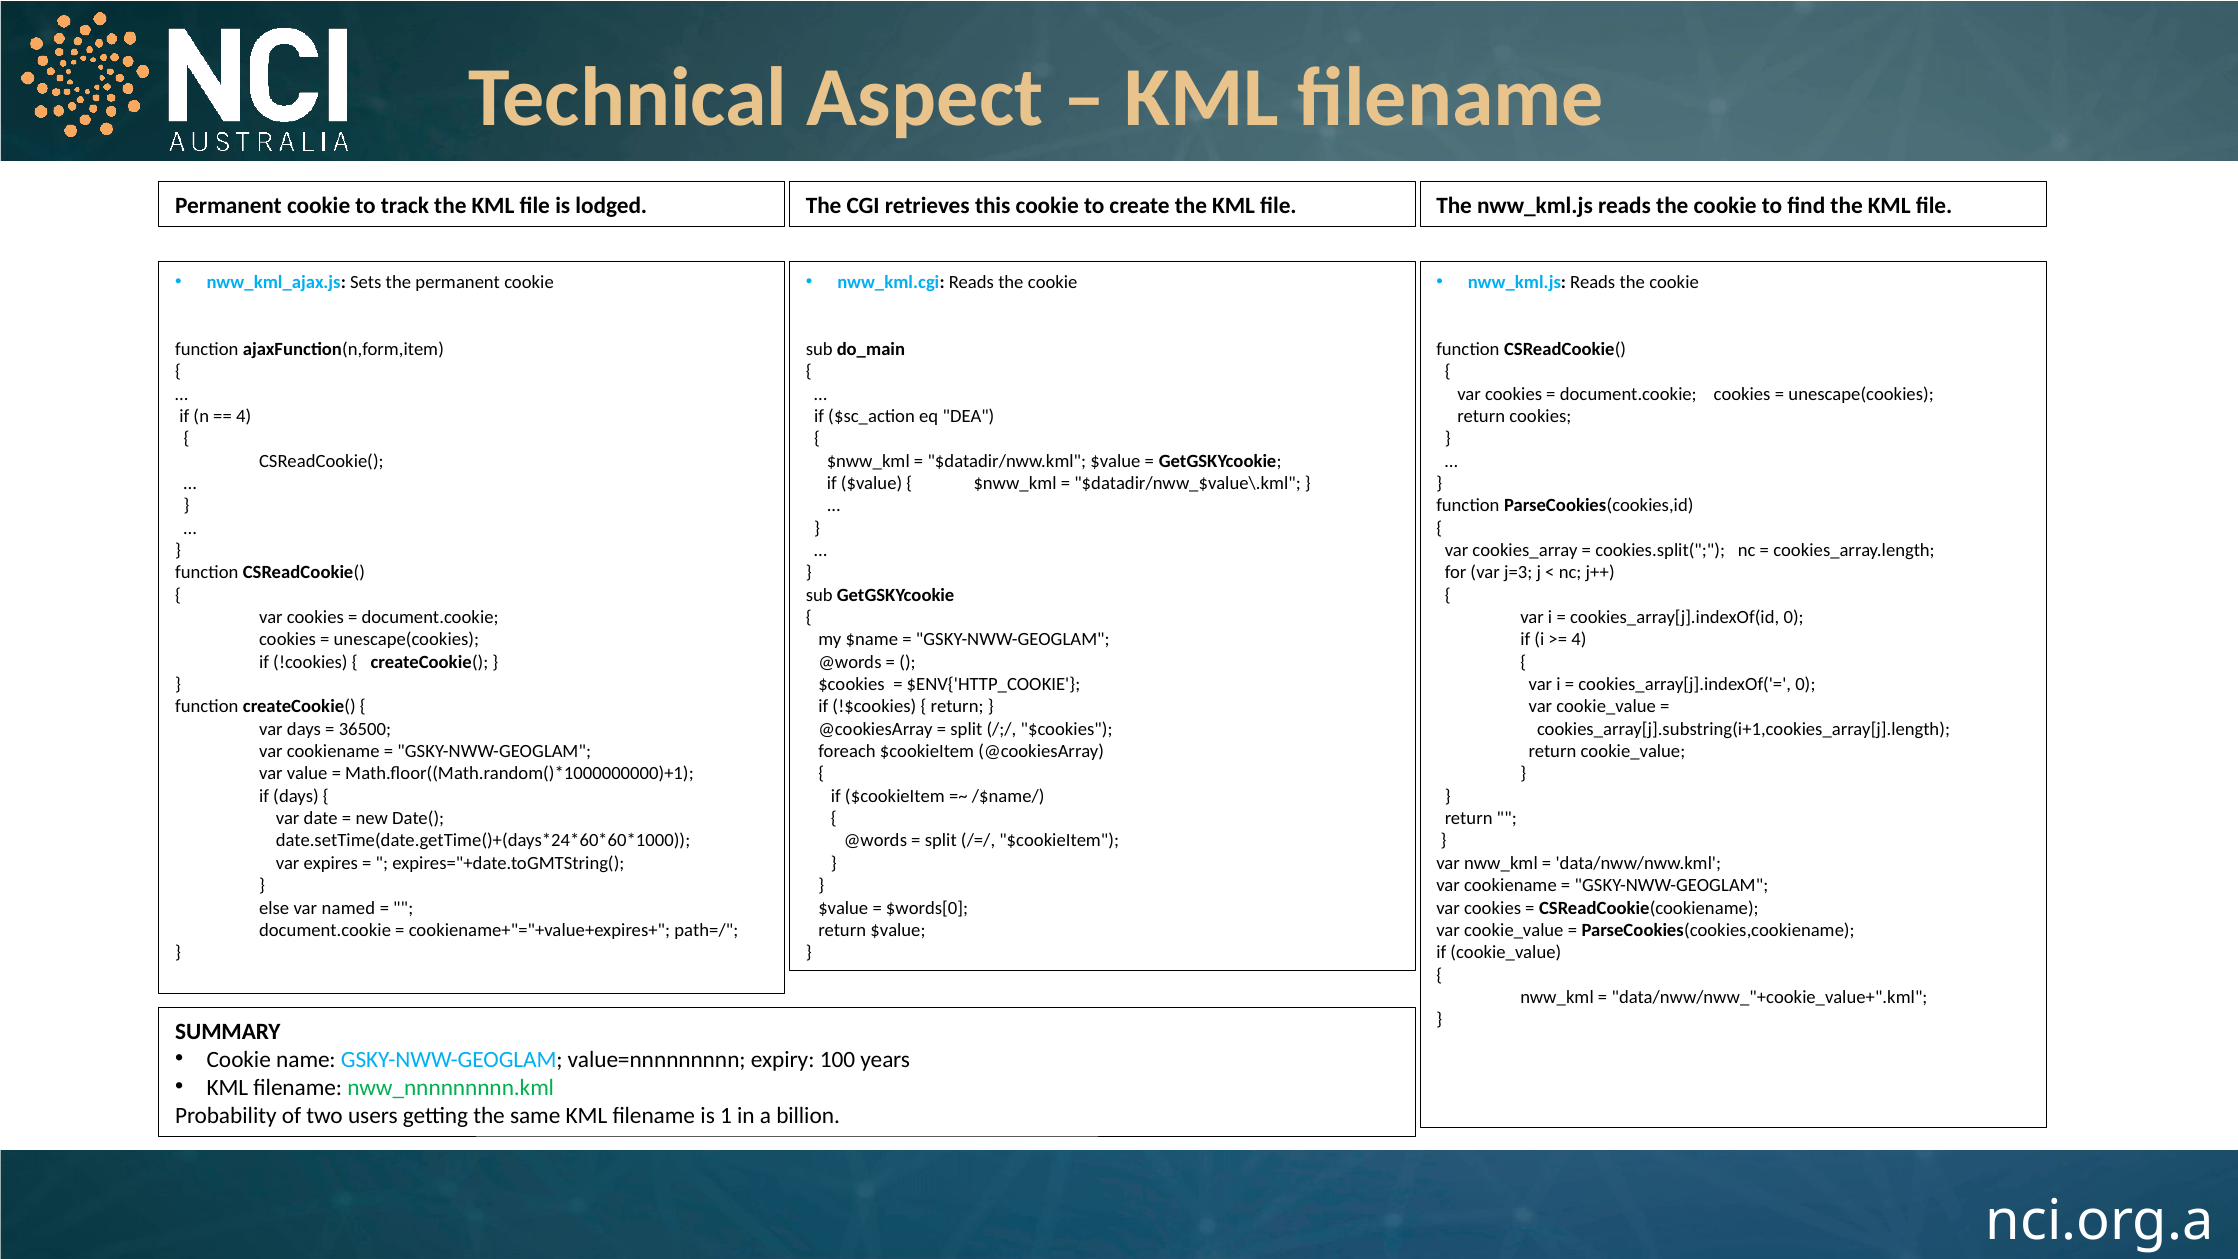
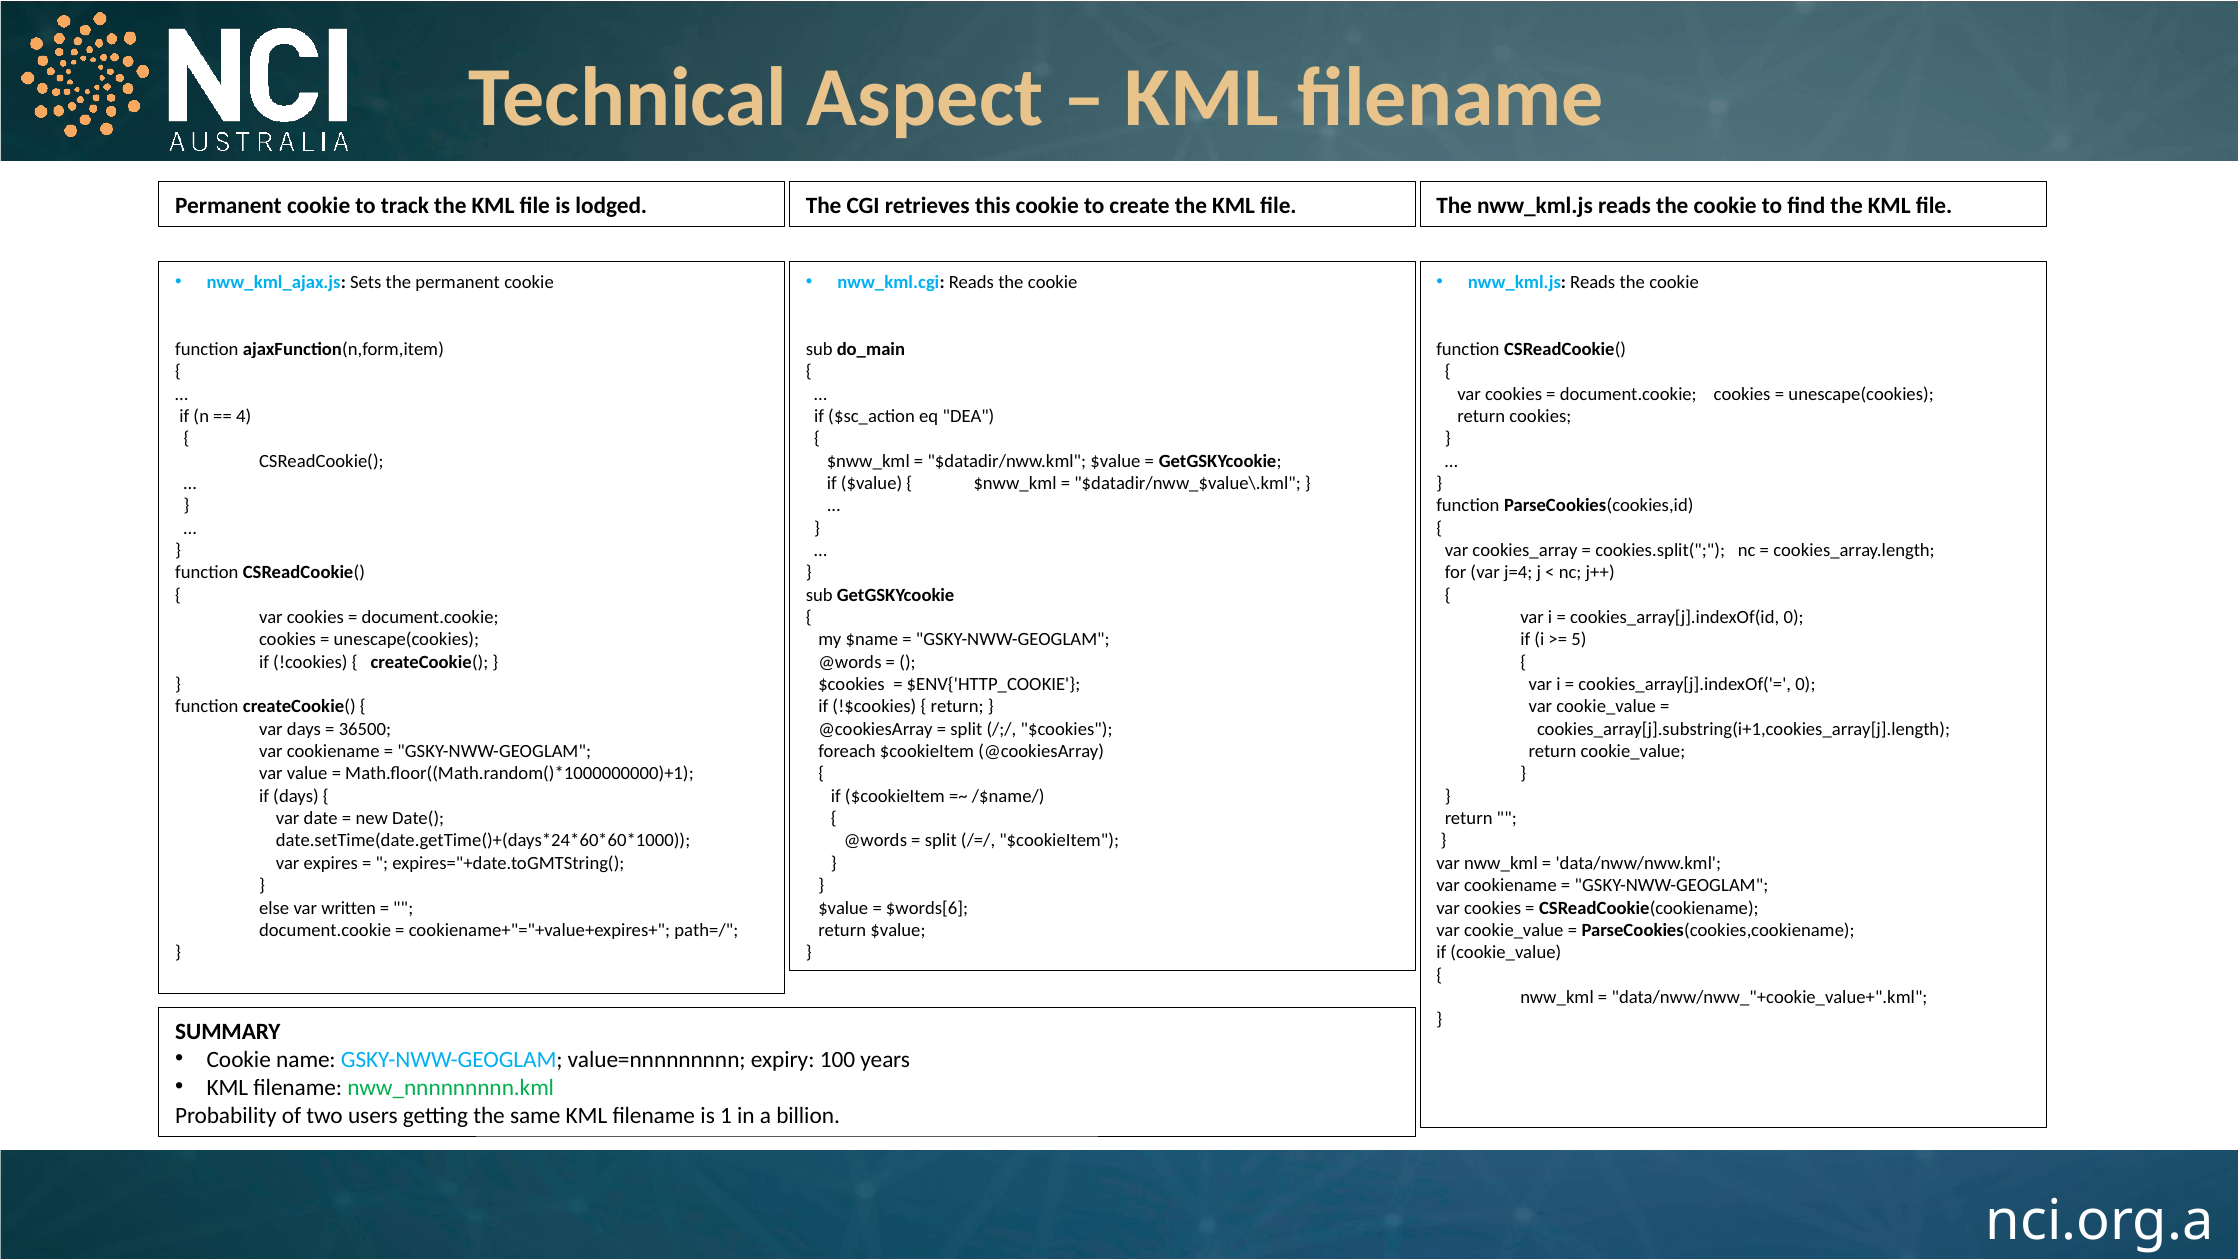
j=3: j=3 -> j=4
4 at (1579, 640): 4 -> 5
named: named -> written
$words[0: $words[0 -> $words[6
